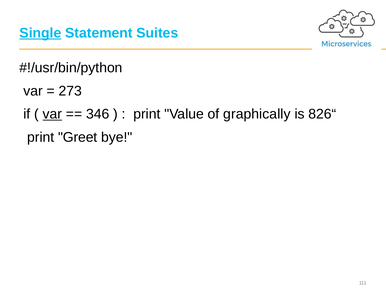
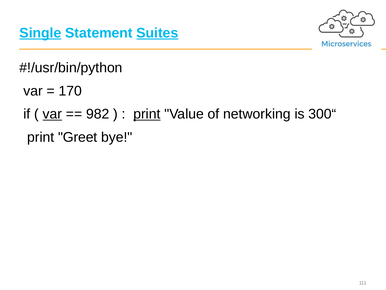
Suites underline: none -> present
273: 273 -> 170
346: 346 -> 982
print at (147, 114) underline: none -> present
graphically: graphically -> networking
826“: 826“ -> 300“
